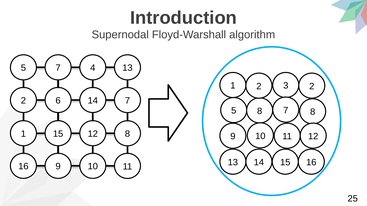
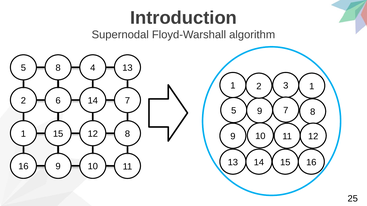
5 7: 7 -> 8
3 2: 2 -> 1
5 8: 8 -> 9
